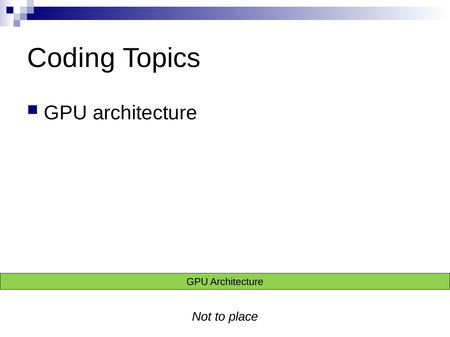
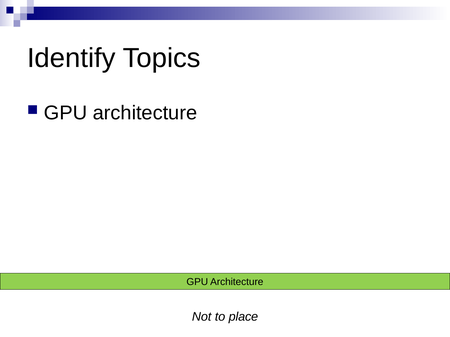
Coding: Coding -> Identify
